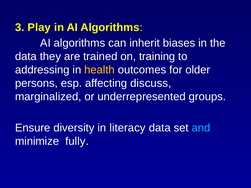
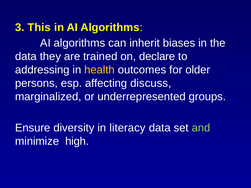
Play: Play -> This
training: training -> declare
and colour: light blue -> light green
fully: fully -> high
